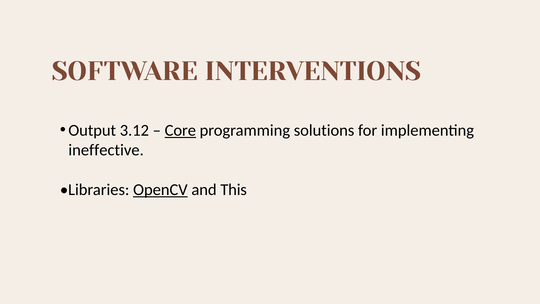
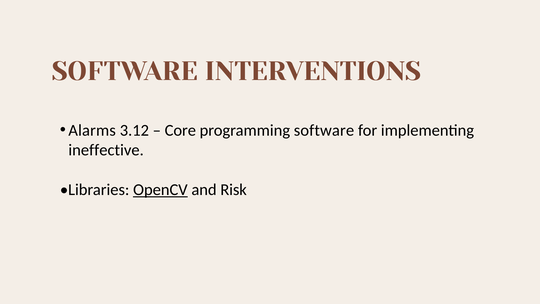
Output: Output -> Alarms
Core underline: present -> none
programming solutions: solutions -> software
This: This -> Risk
